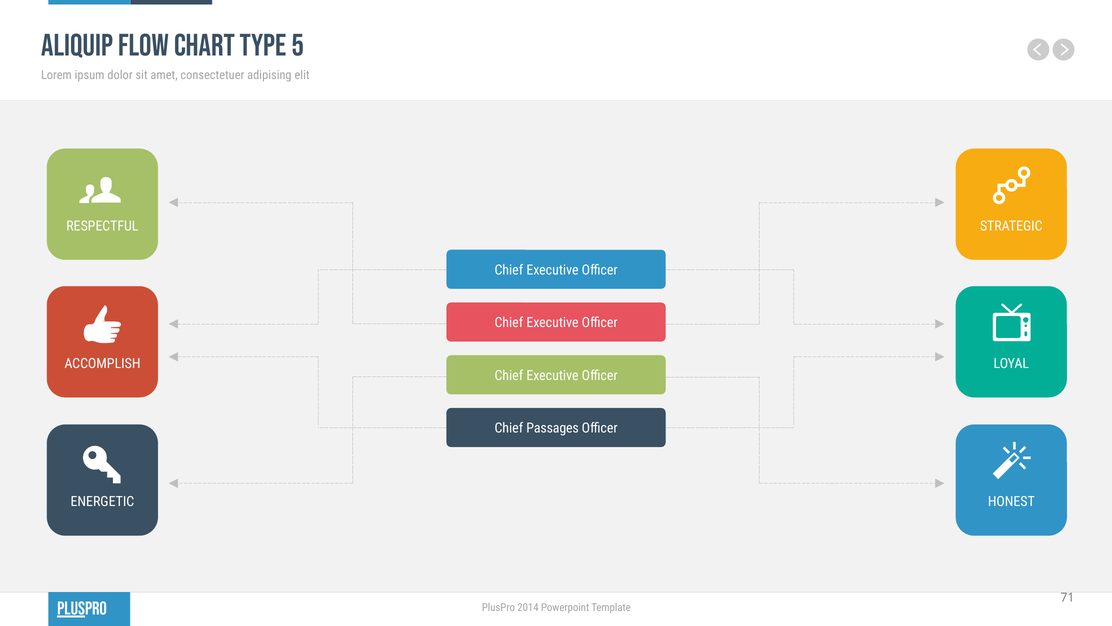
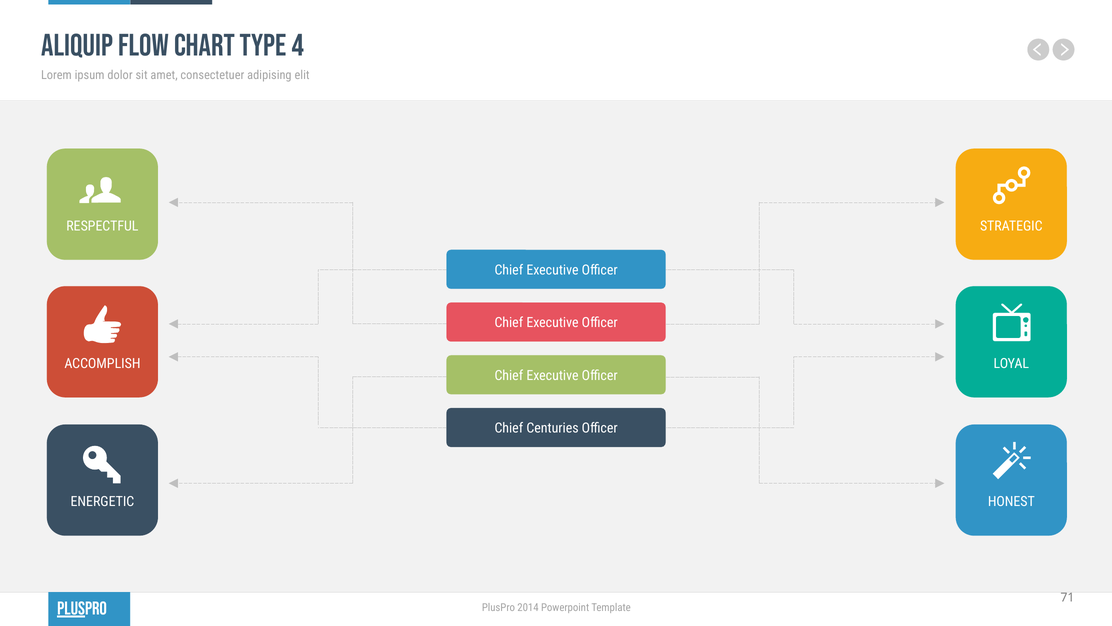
5: 5 -> 4
Passages: Passages -> Centuries
